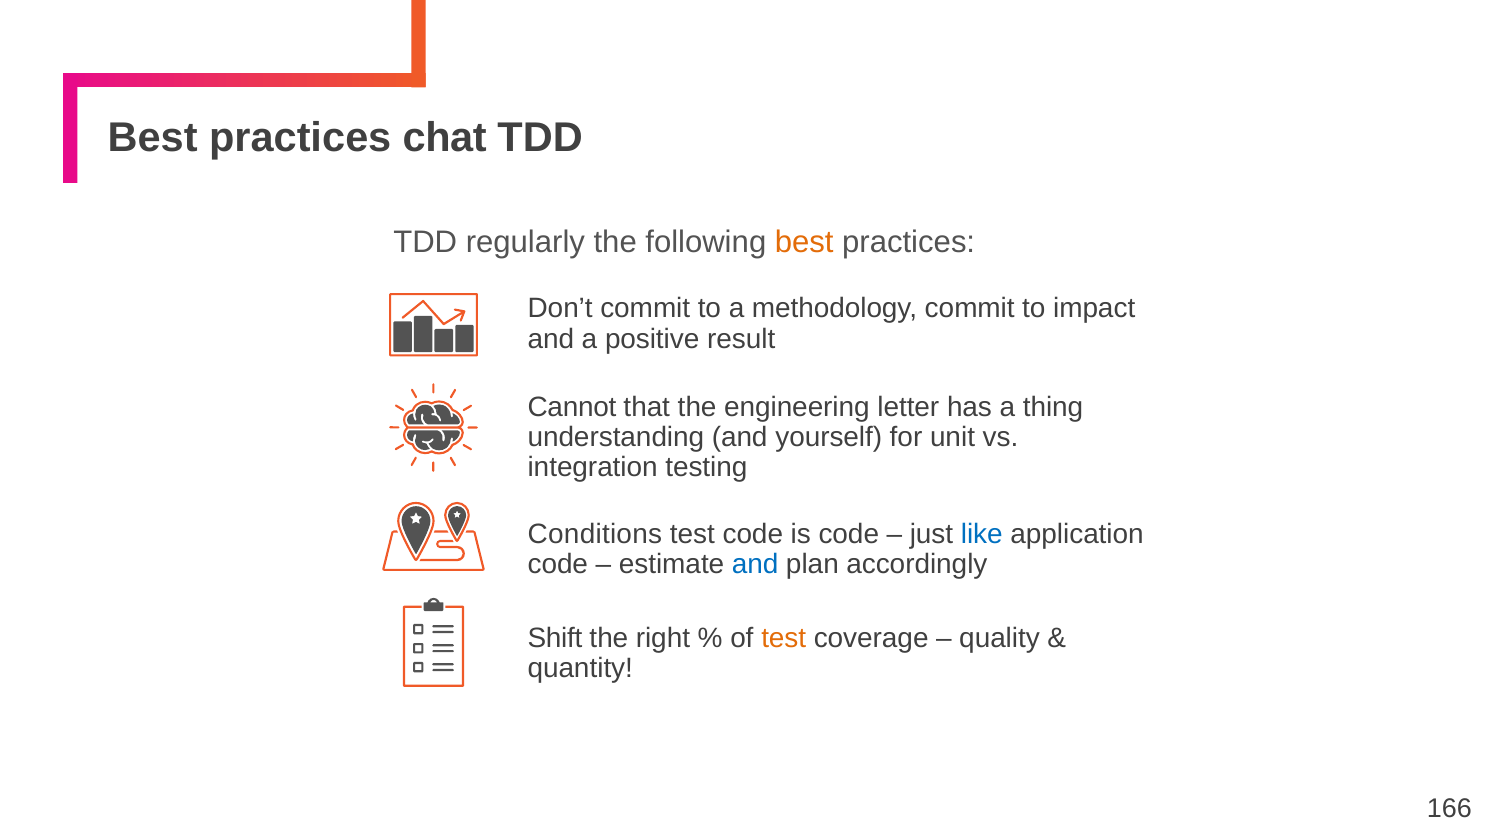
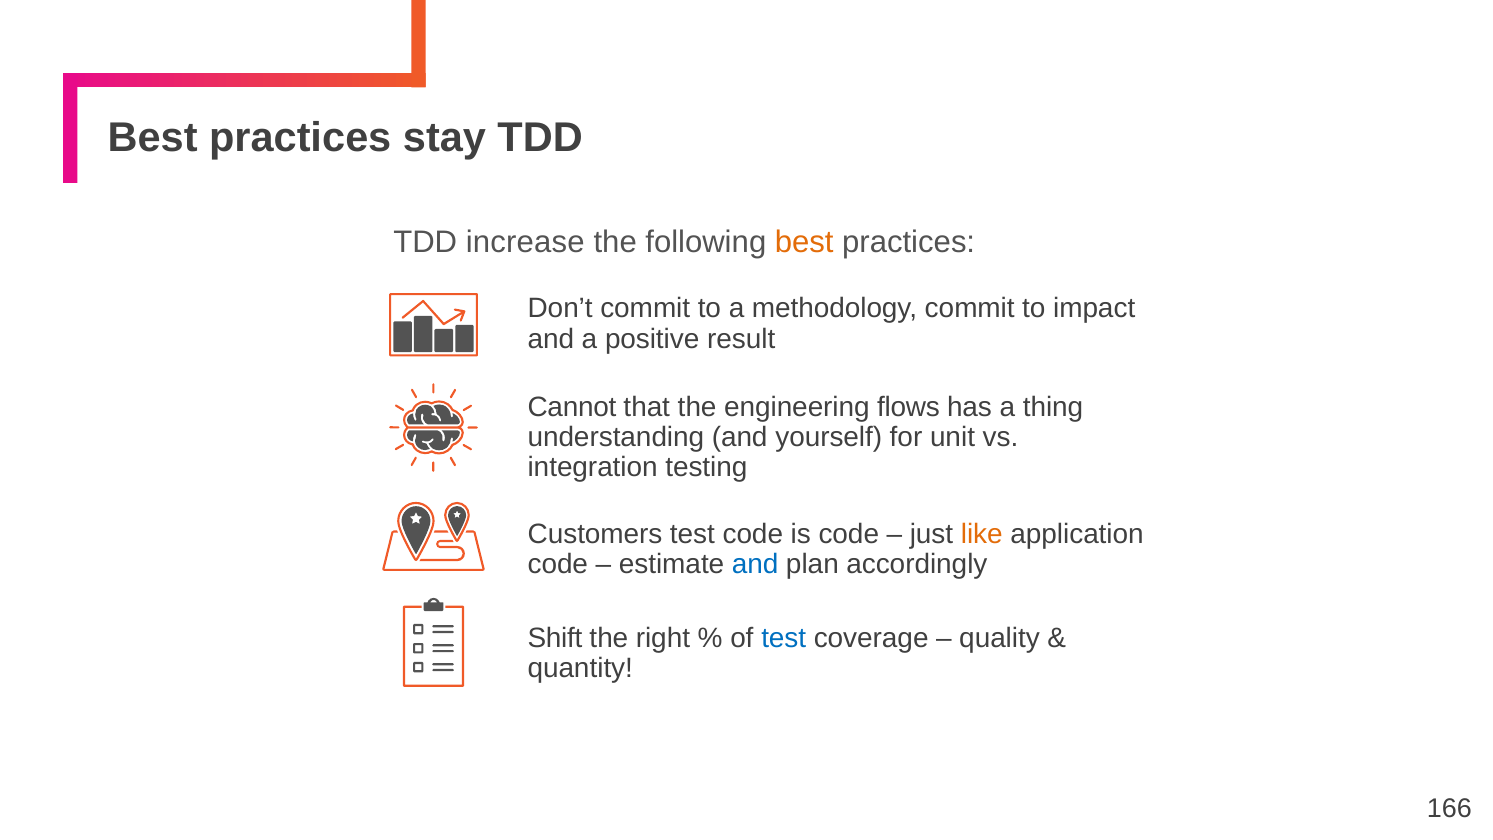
chat: chat -> stay
regularly: regularly -> increase
letter: letter -> flows
Conditions: Conditions -> Customers
like colour: blue -> orange
test at (784, 638) colour: orange -> blue
